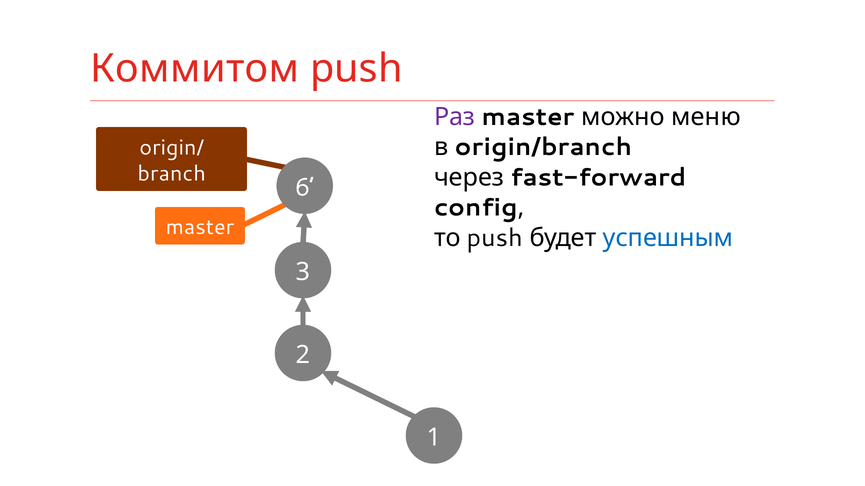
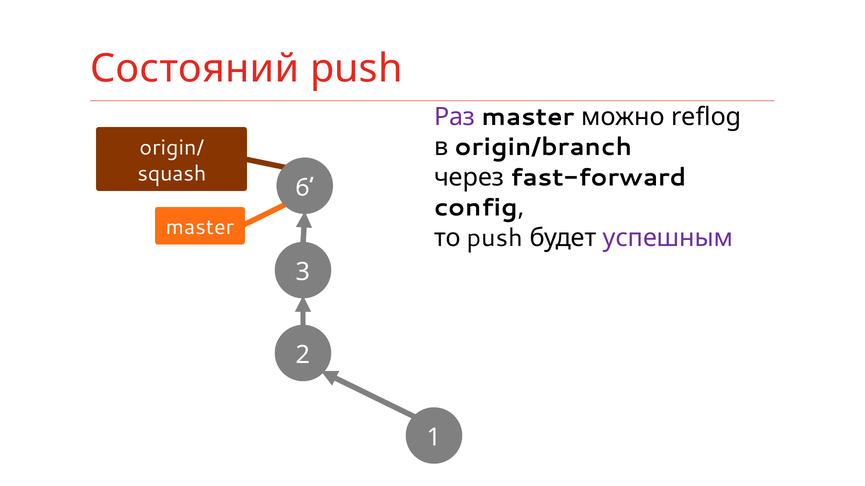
Коммитом: Коммитом -> Состояний
меню: меню -> reflog
branch: branch -> squash
успешным colour: blue -> purple
